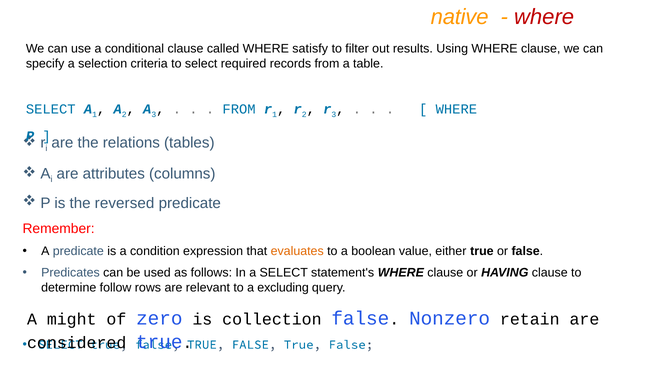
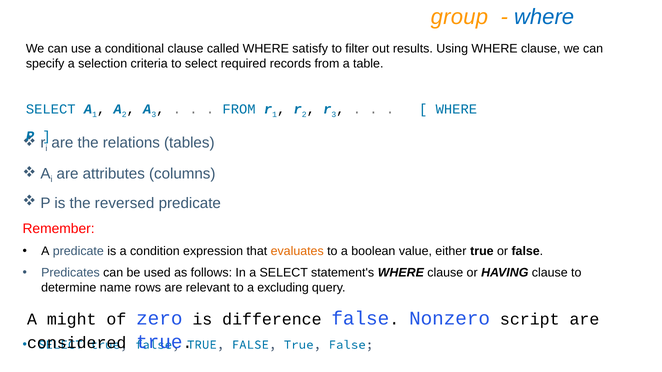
native: native -> group
where at (544, 17) colour: red -> blue
follow: follow -> name
collection: collection -> difference
retain: retain -> script
